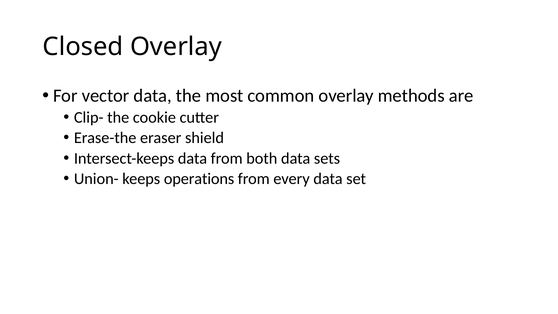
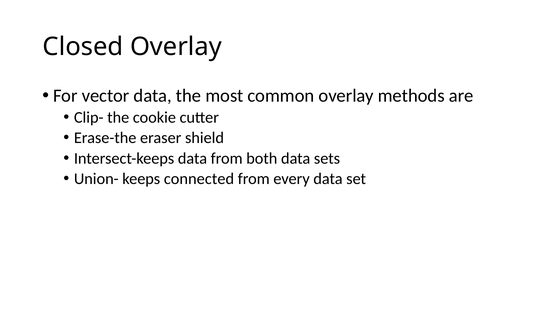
operations: operations -> connected
